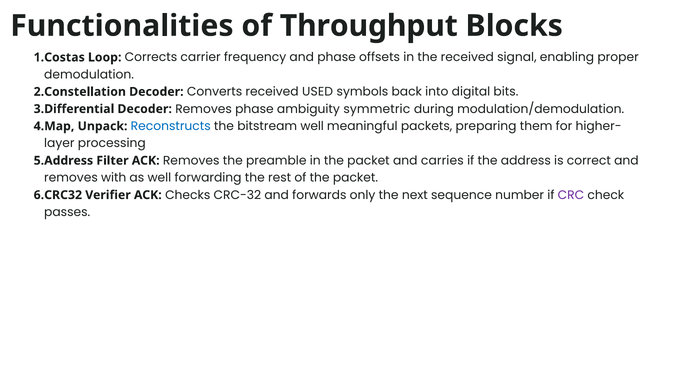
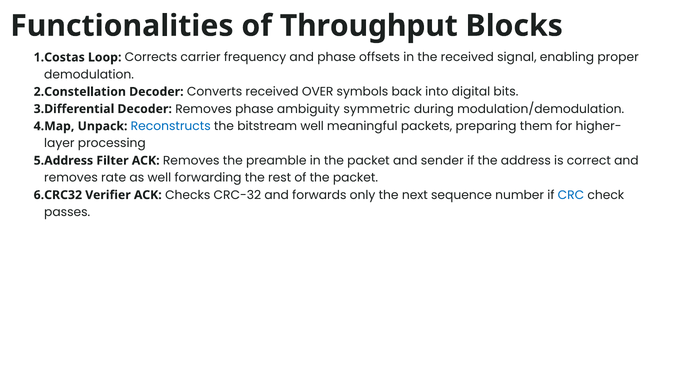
USED: USED -> OVER
carries: carries -> sender
with: with -> rate
CRC colour: purple -> blue
